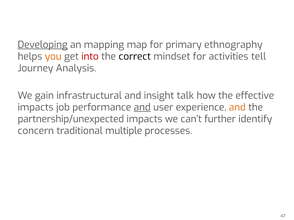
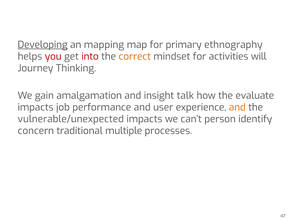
you colour: orange -> red
correct colour: black -> orange
tell: tell -> will
Analysis: Analysis -> Thinking
infrastructural: infrastructural -> amalgamation
effective: effective -> evaluate
and at (142, 108) underline: present -> none
partnership/unexpected: partnership/unexpected -> vulnerable/unexpected
further: further -> person
